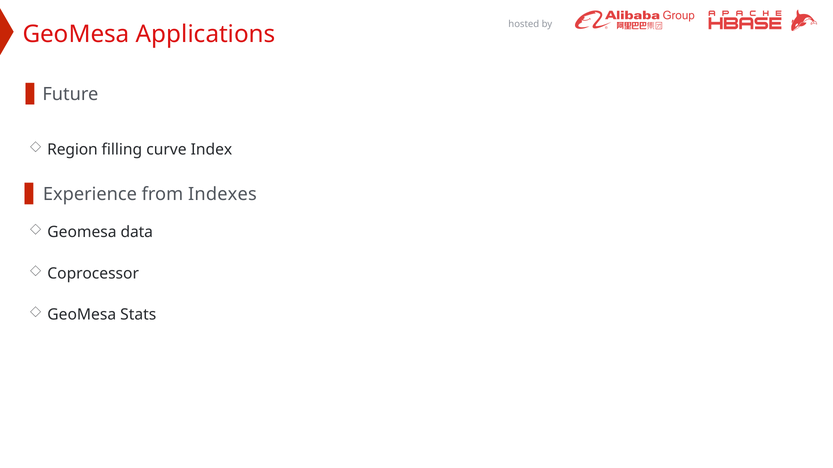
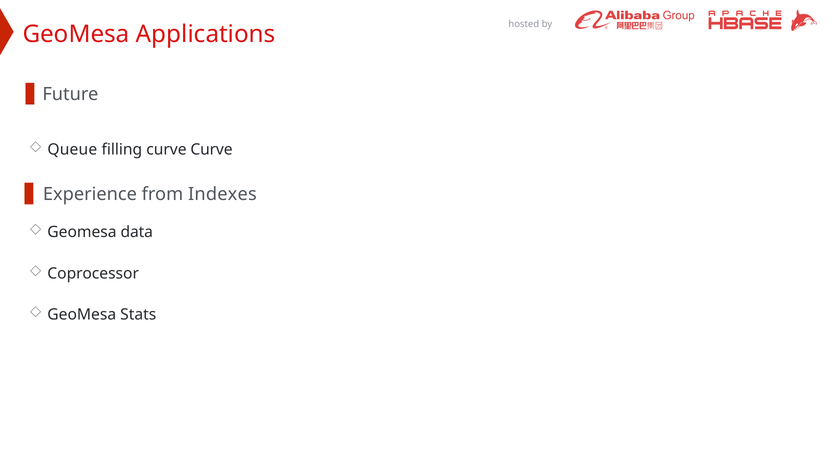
Region: Region -> Queue
curve Index: Index -> Curve
